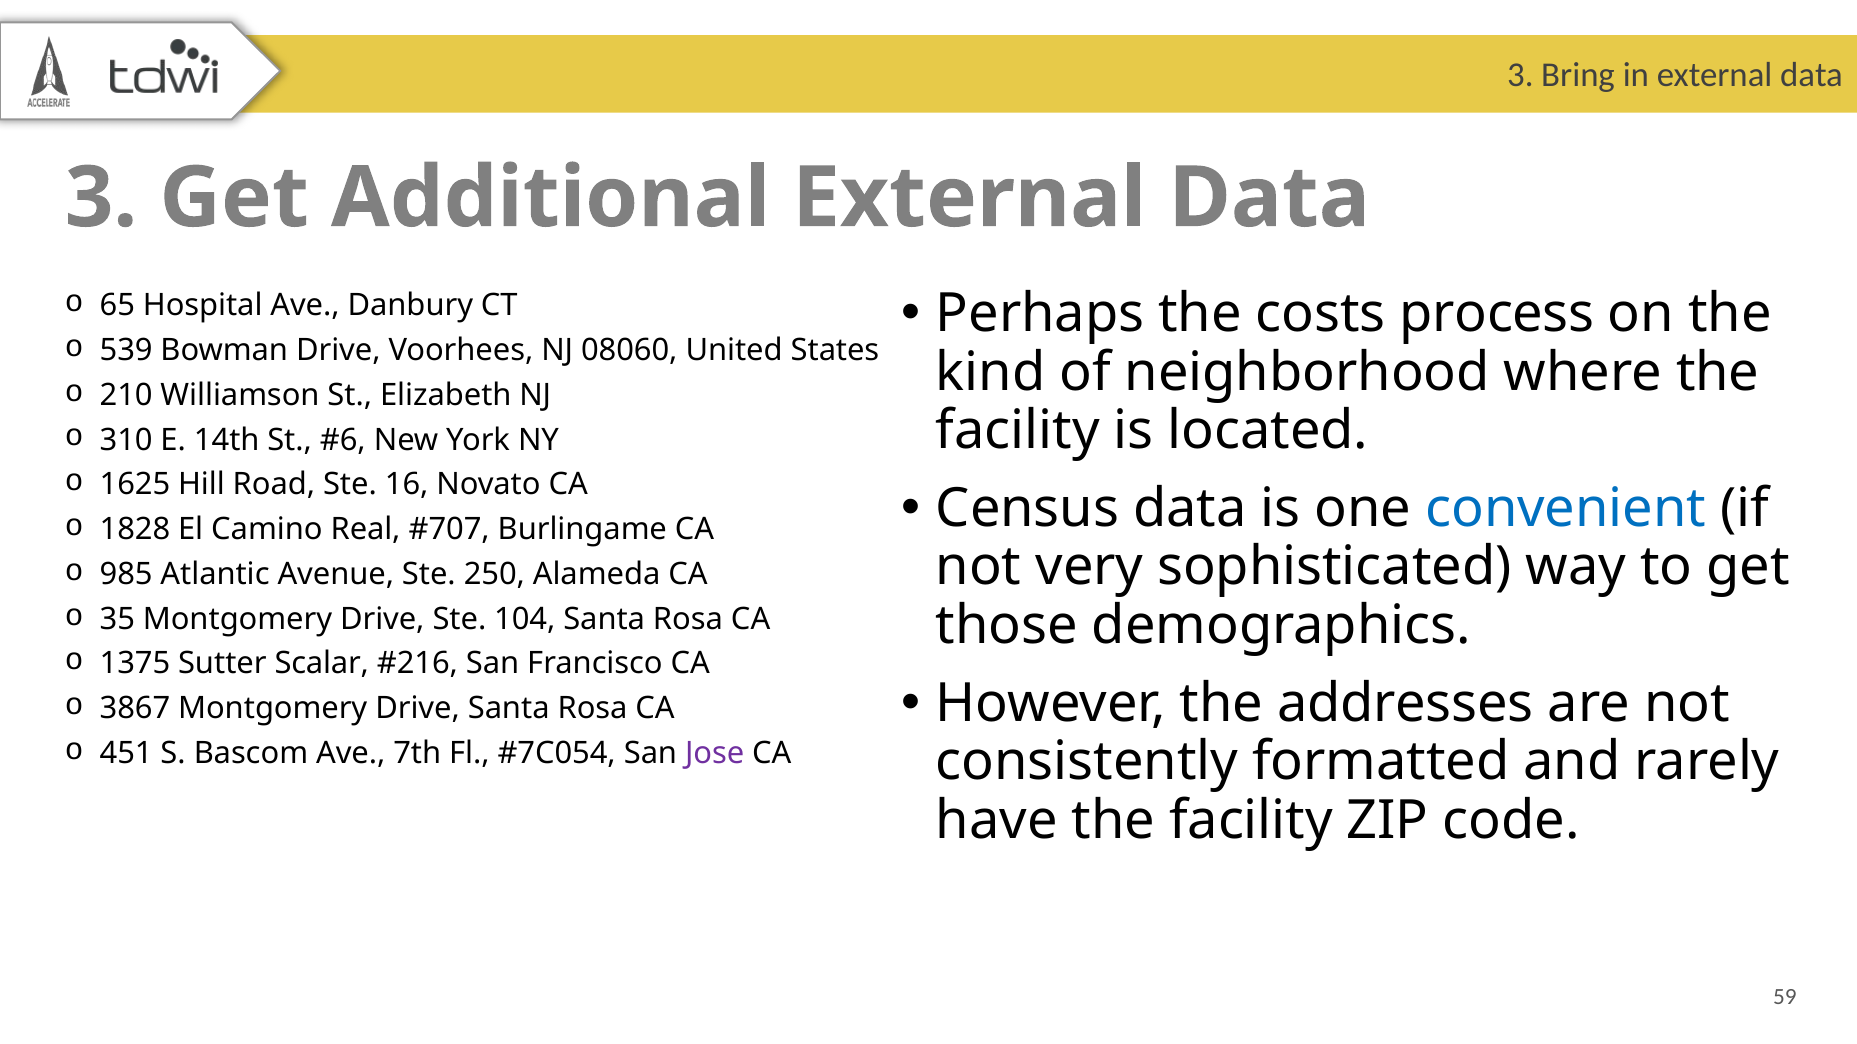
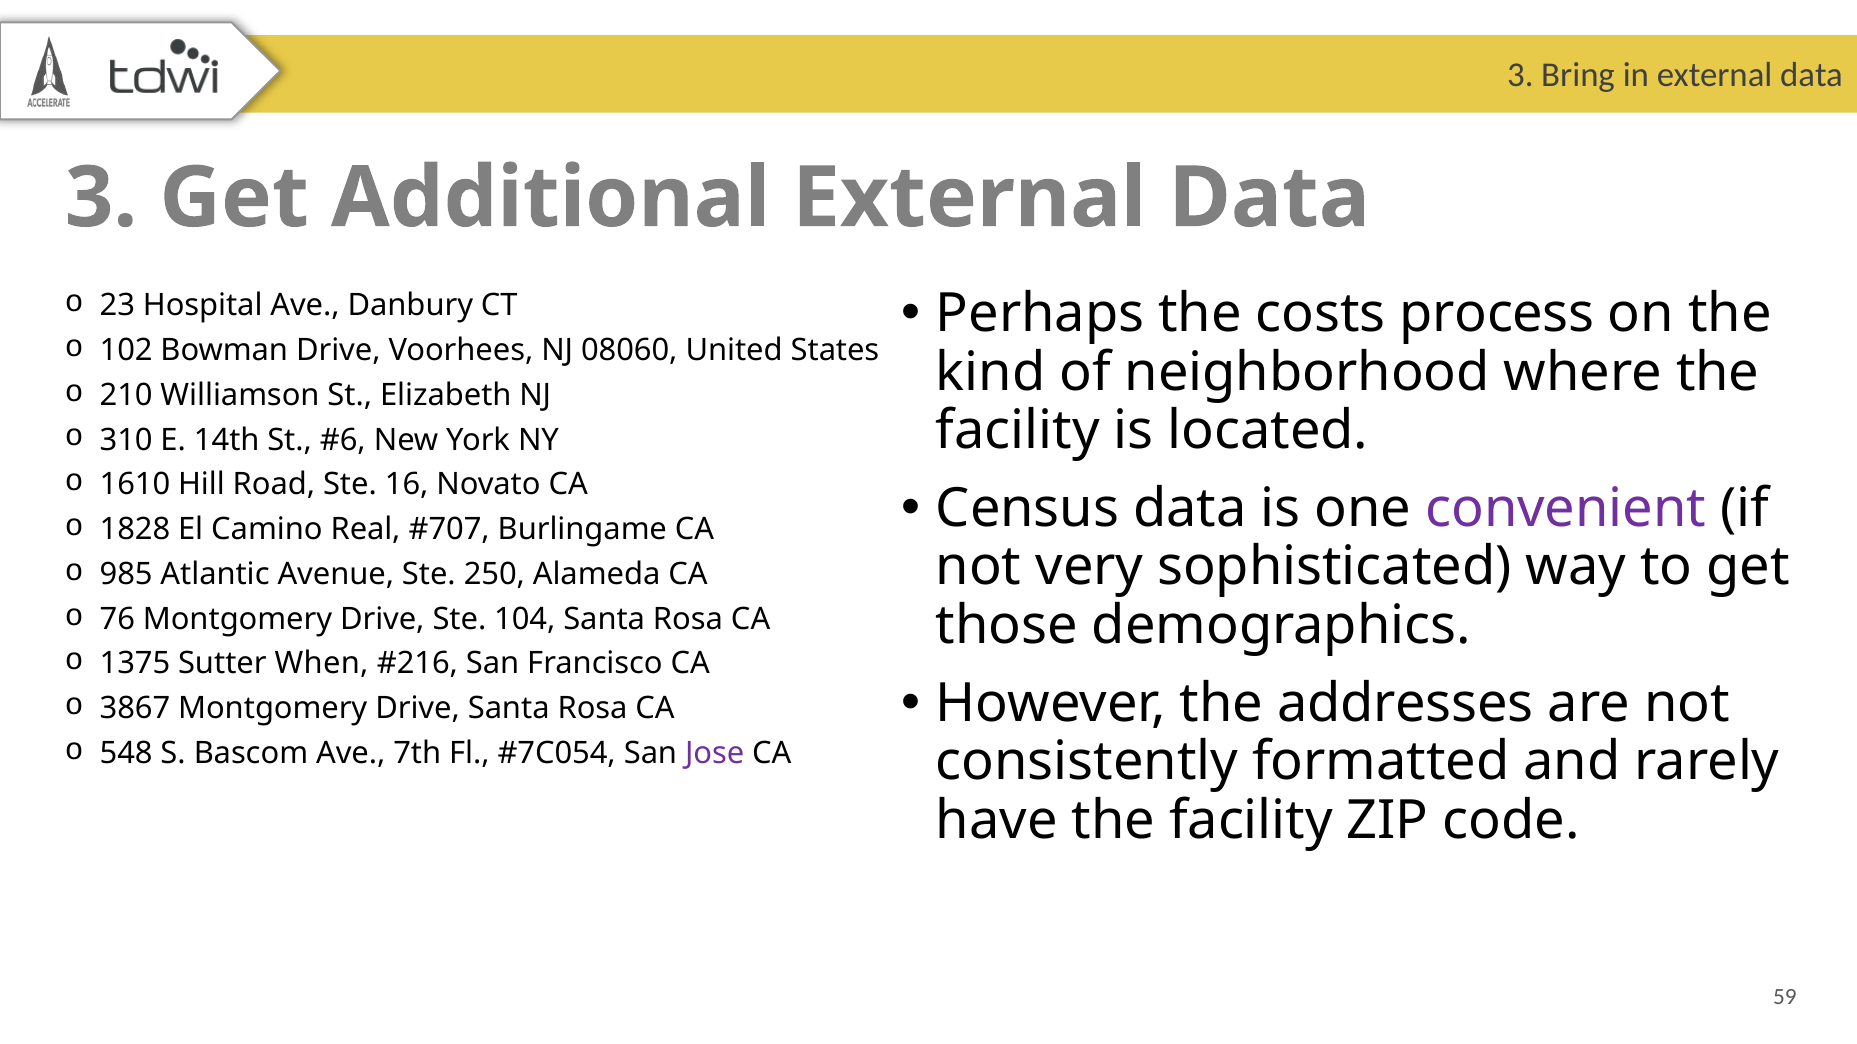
65: 65 -> 23
539: 539 -> 102
1625: 1625 -> 1610
convenient colour: blue -> purple
35: 35 -> 76
Scalar: Scalar -> When
451: 451 -> 548
